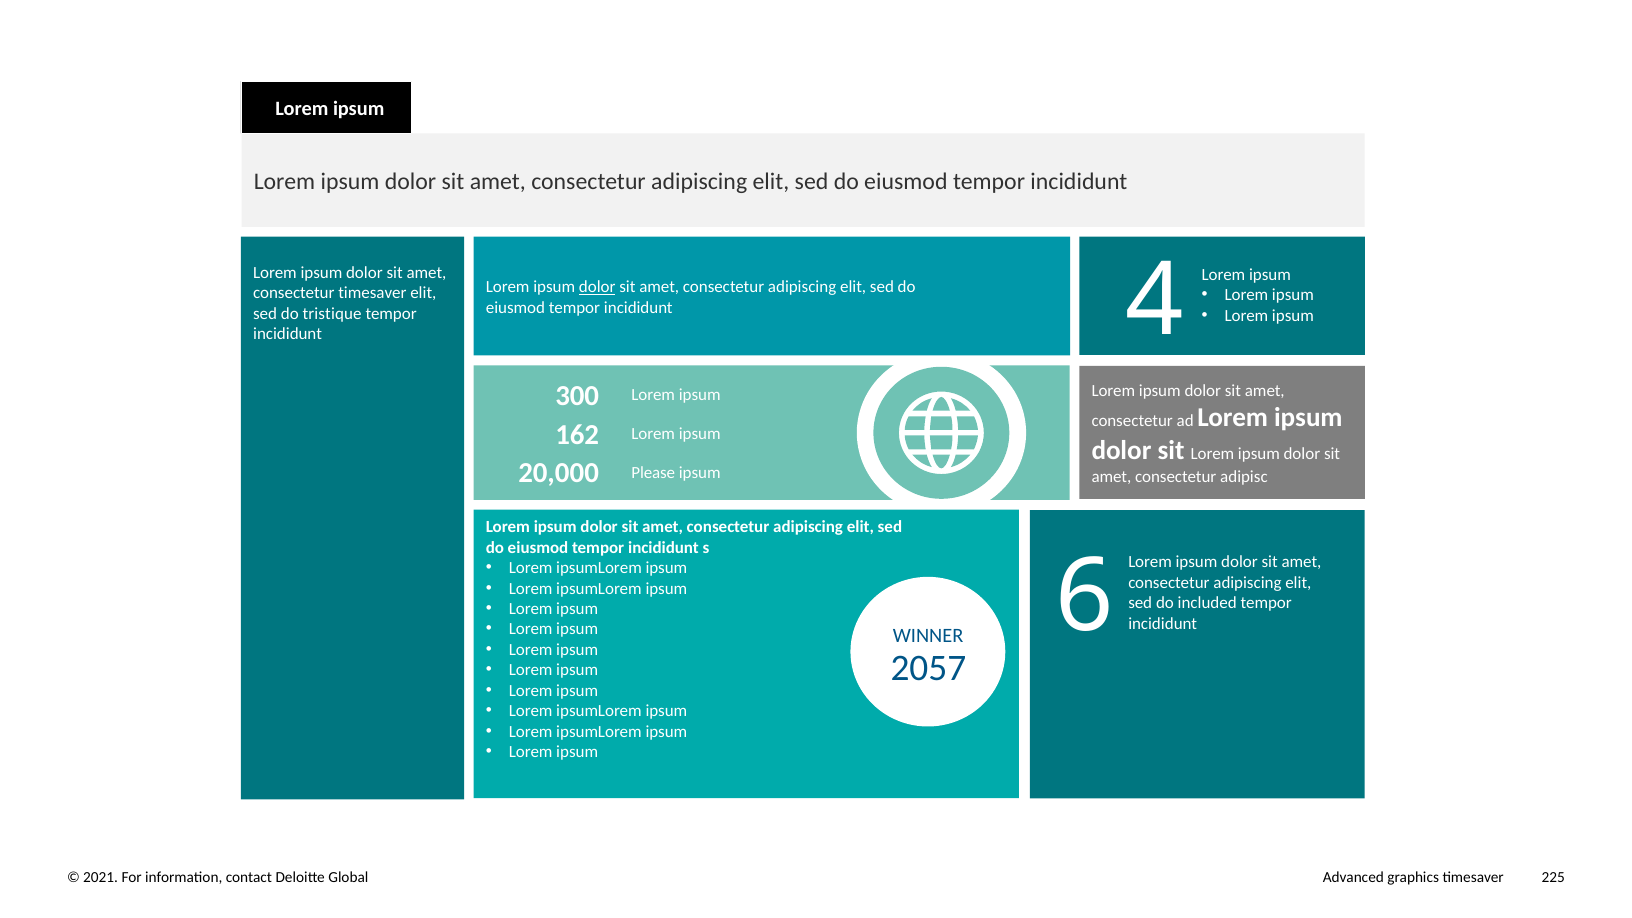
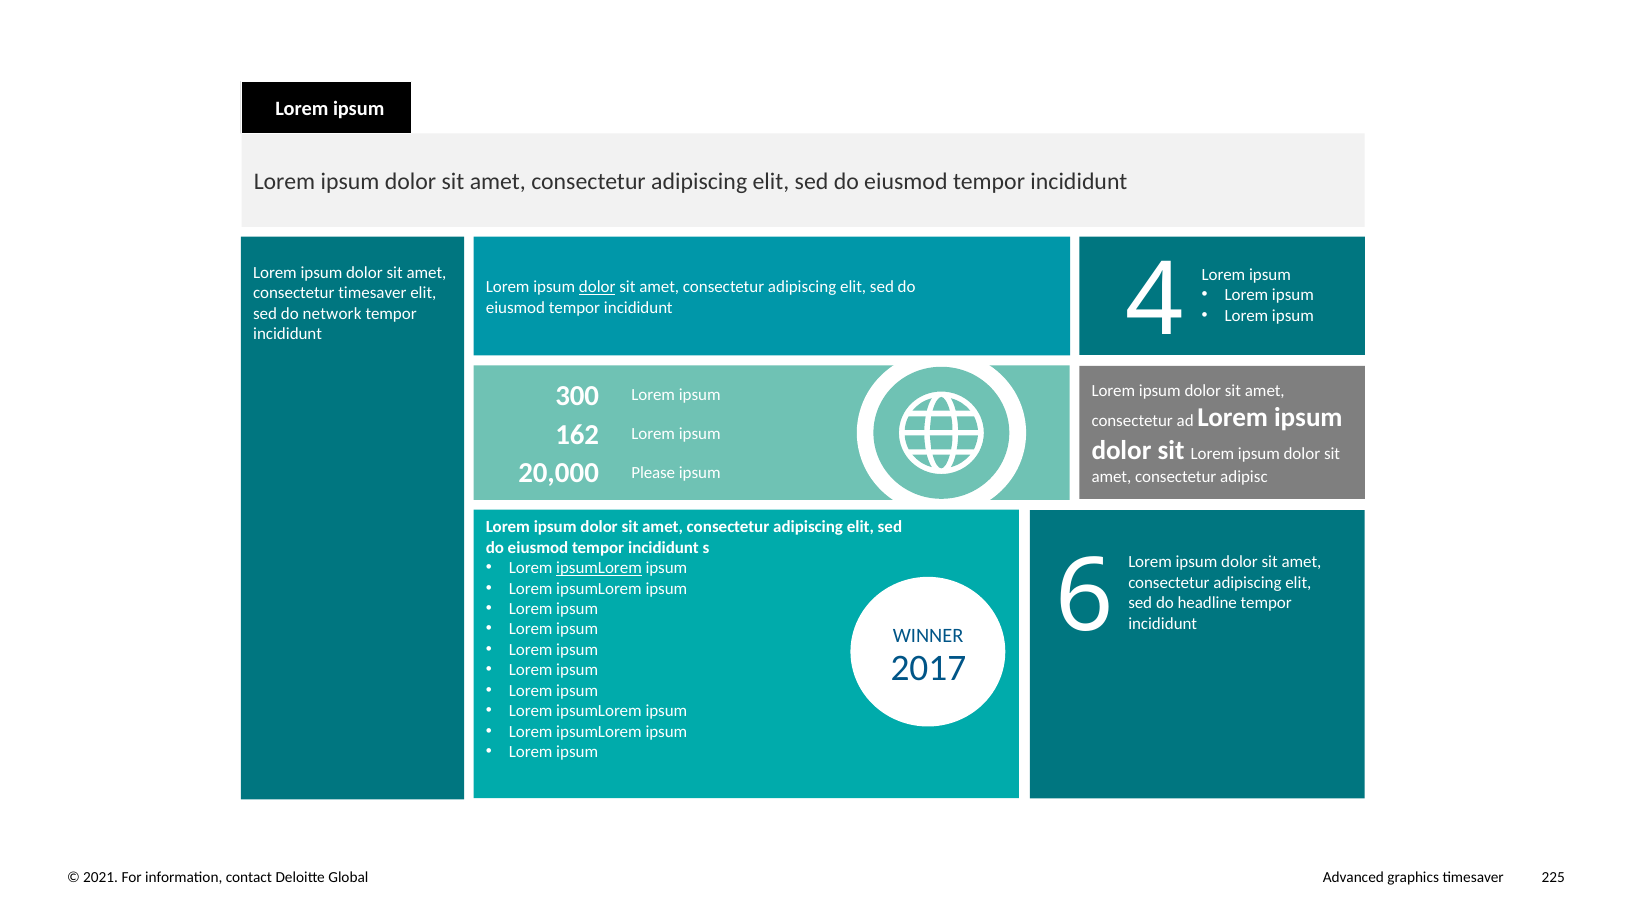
tristique: tristique -> network
ipsumLorem at (599, 568) underline: none -> present
included: included -> headline
2057: 2057 -> 2017
